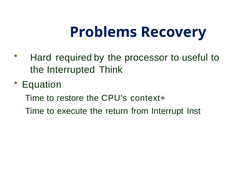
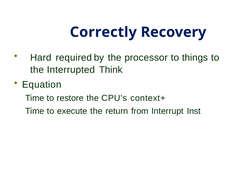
Problems: Problems -> Correctly
useful: useful -> things
